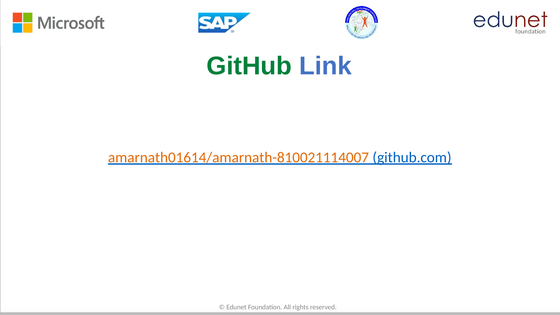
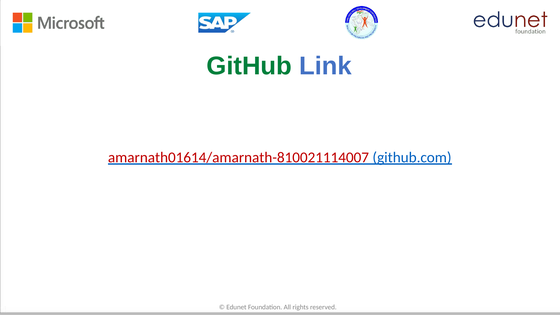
amarnath01614/amarnath-810021114007 colour: orange -> red
